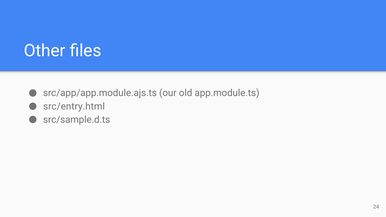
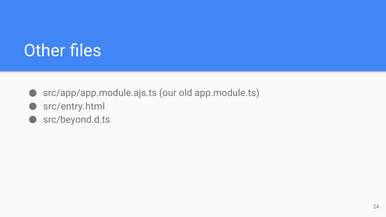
src/sample.d.ts: src/sample.d.ts -> src/beyond.d.ts
